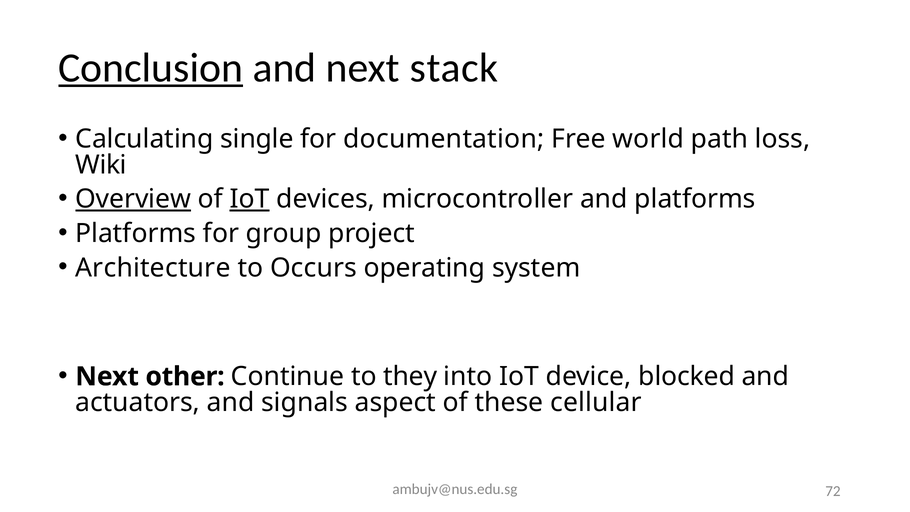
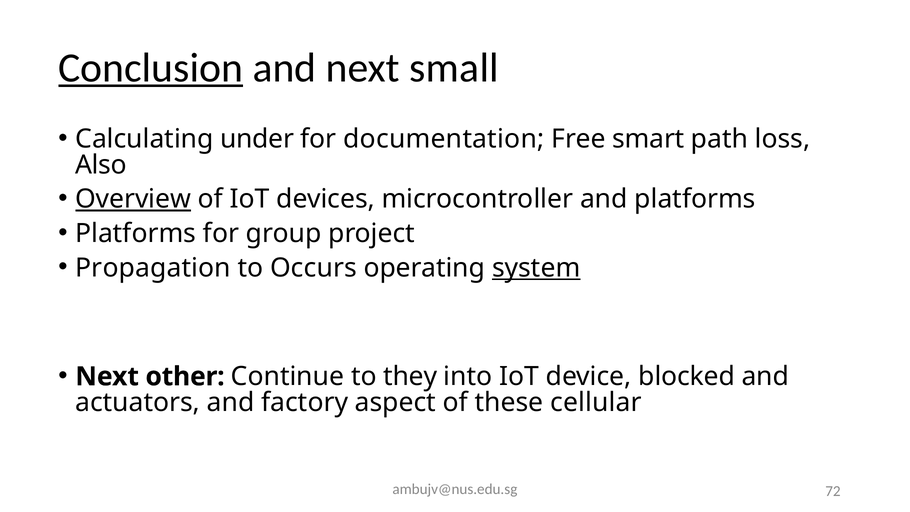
stack: stack -> small
single: single -> under
world: world -> smart
Wiki: Wiki -> Also
IoT at (250, 199) underline: present -> none
Architecture: Architecture -> Propagation
system underline: none -> present
signals: signals -> factory
